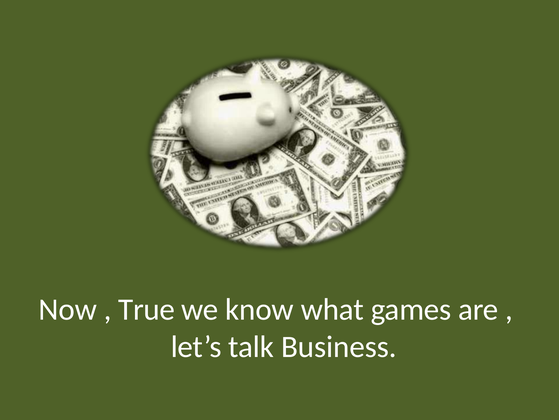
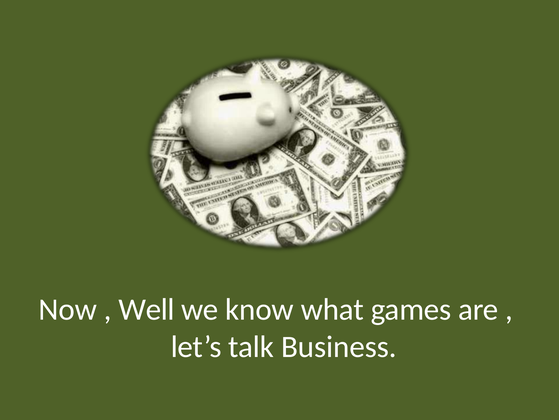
True: True -> Well
